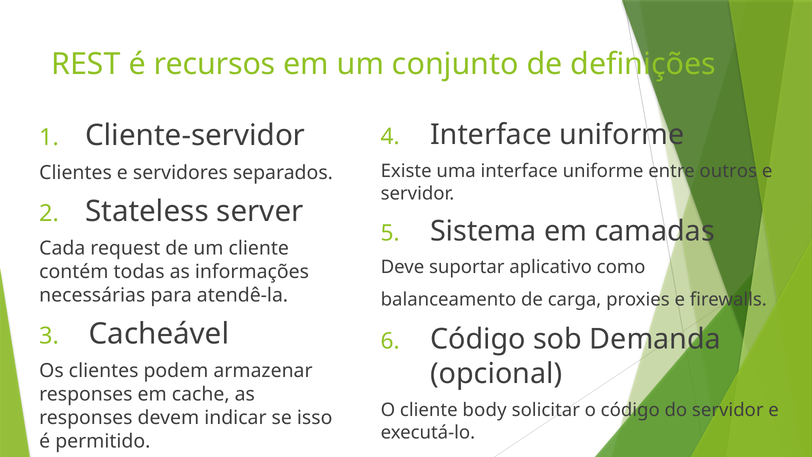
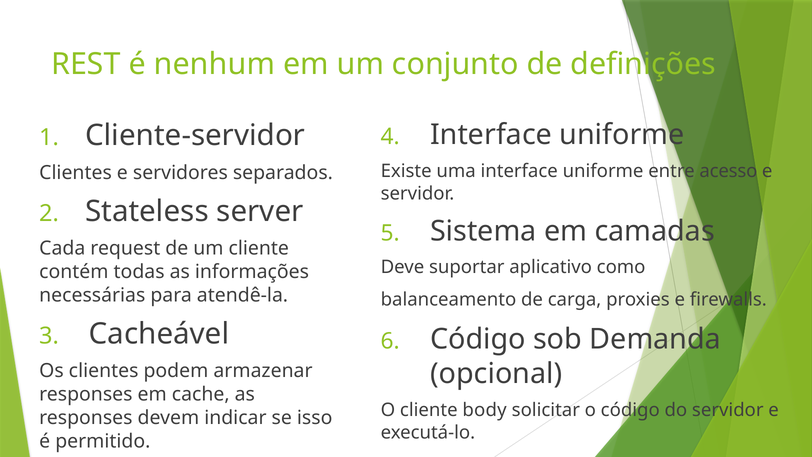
recursos: recursos -> nenhum
outros: outros -> acesso
